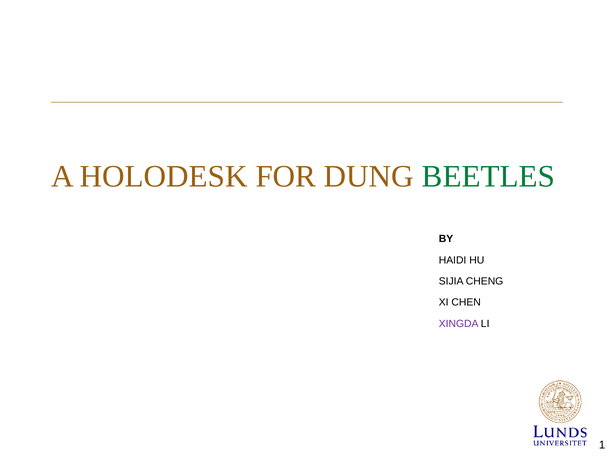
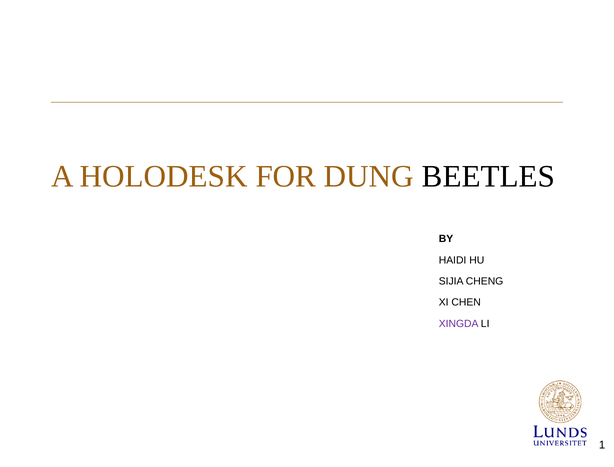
BEETLES colour: green -> black
